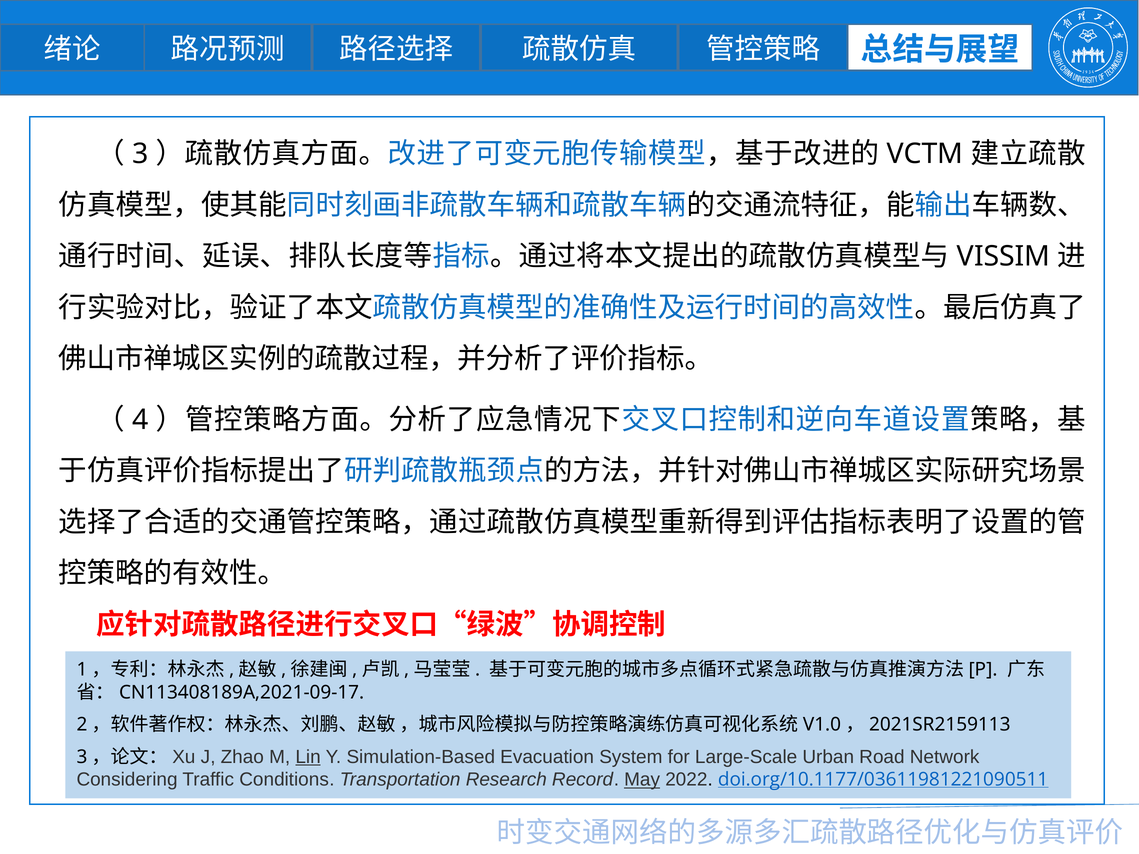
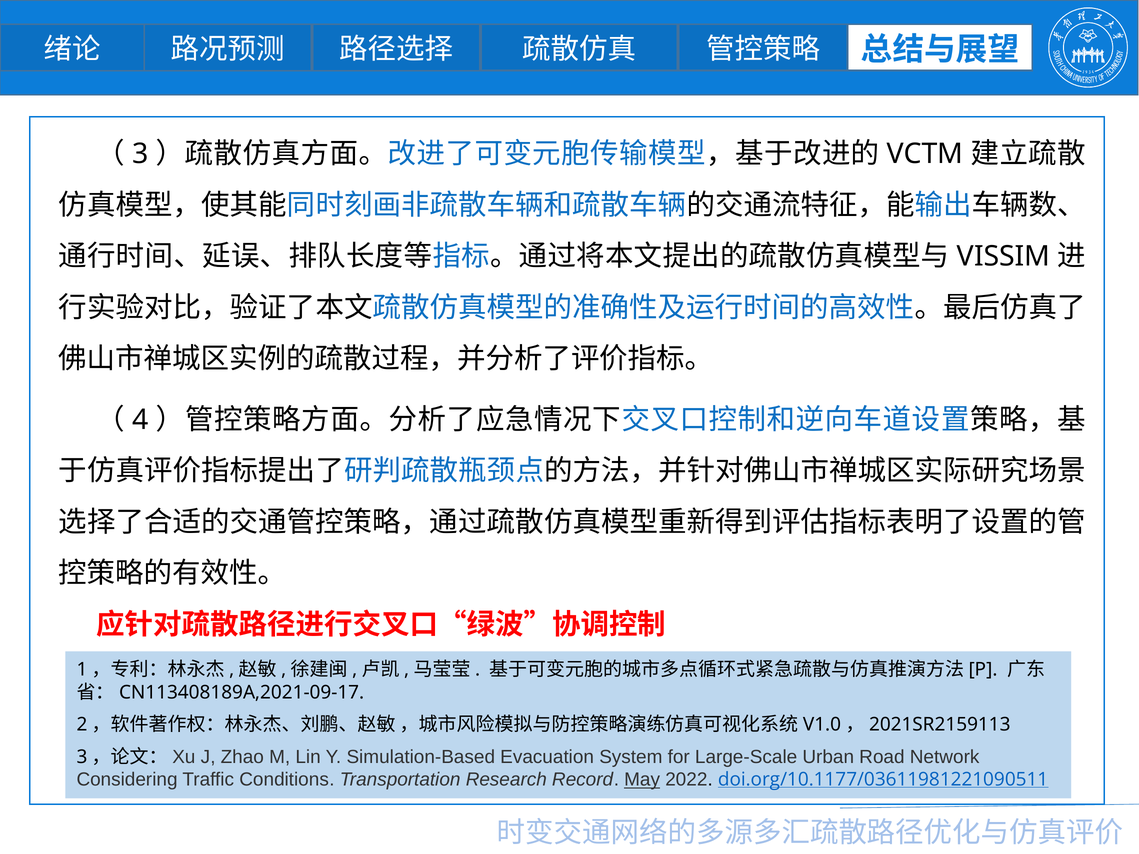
Lin underline: present -> none
